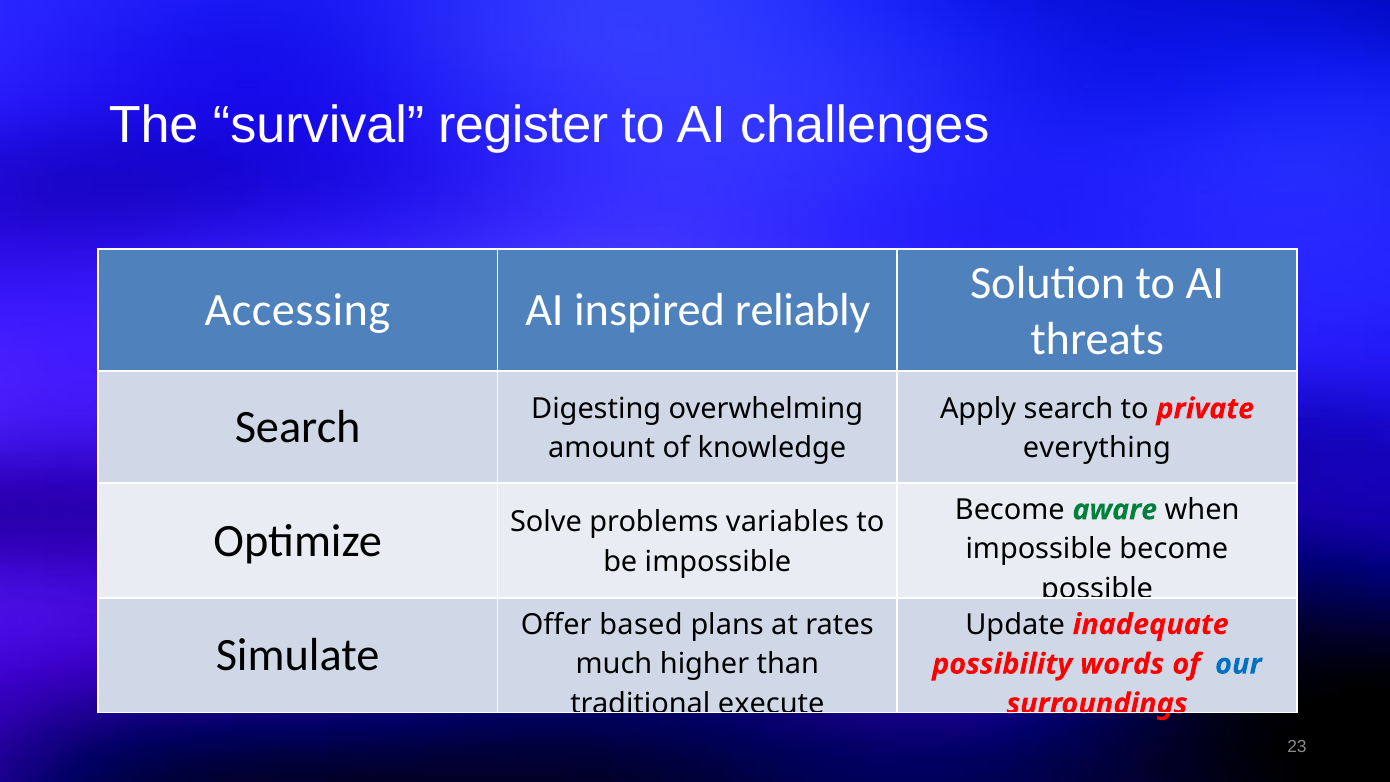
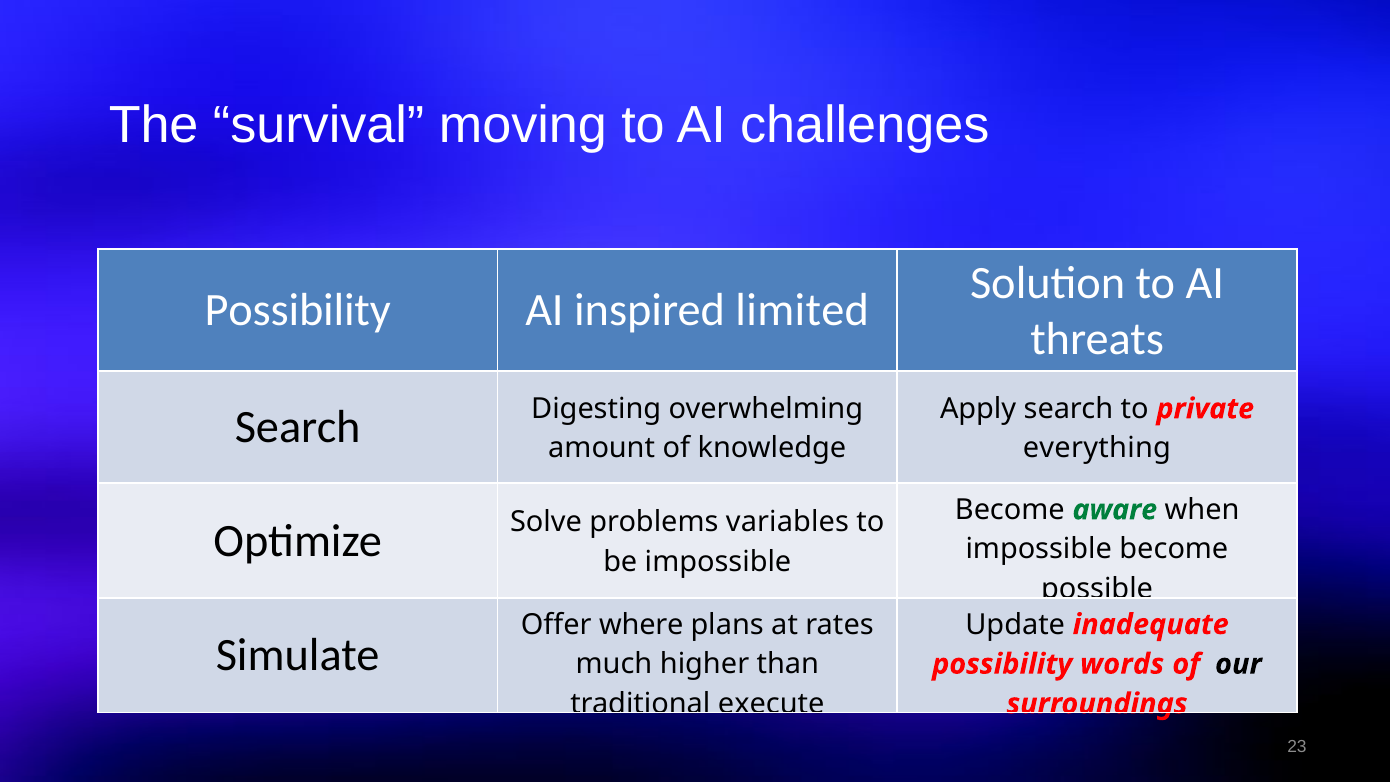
register: register -> moving
Accessing at (297, 310): Accessing -> Possibility
reliably: reliably -> limited
based: based -> where
our colour: blue -> black
